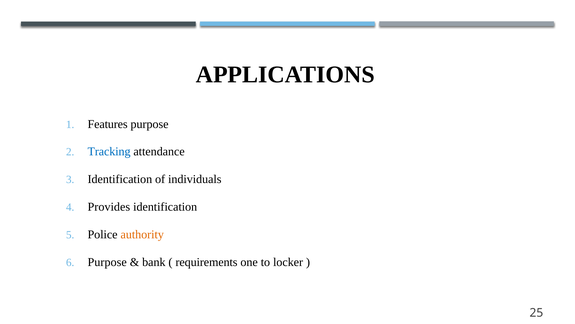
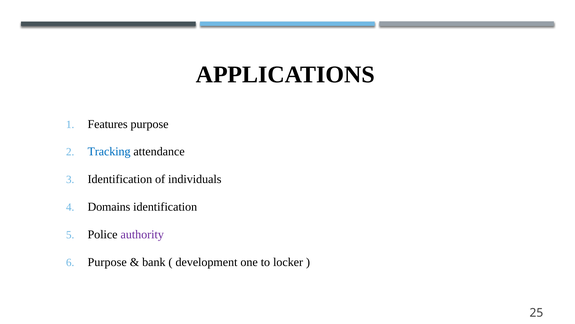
Provides: Provides -> Domains
authority colour: orange -> purple
requirements: requirements -> development
